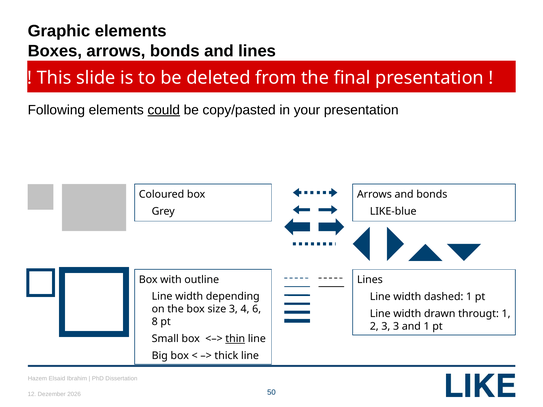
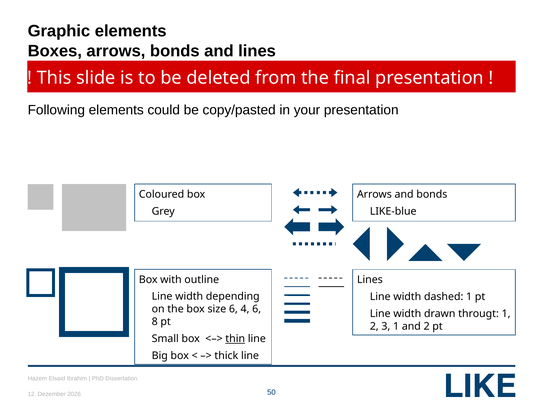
could underline: present -> none
size 3: 3 -> 6
3 3: 3 -> 1
and 1: 1 -> 2
